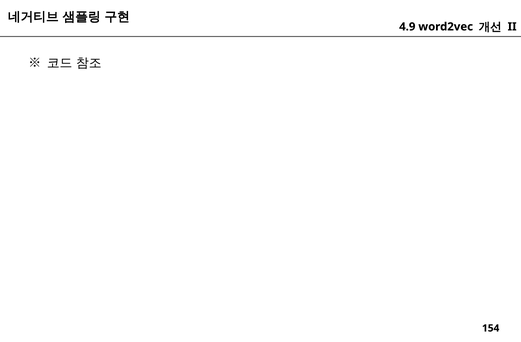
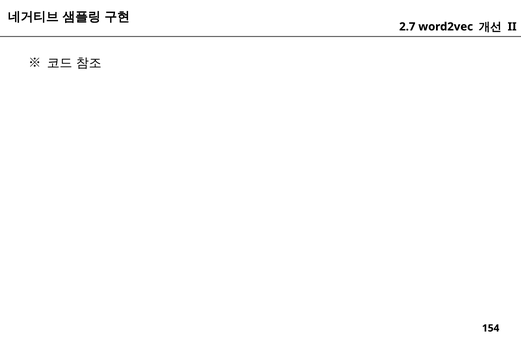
4.9: 4.9 -> 2.7
